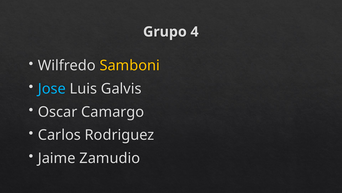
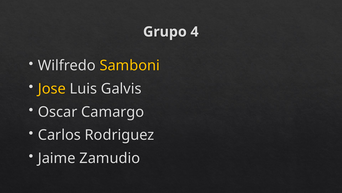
Jose colour: light blue -> yellow
